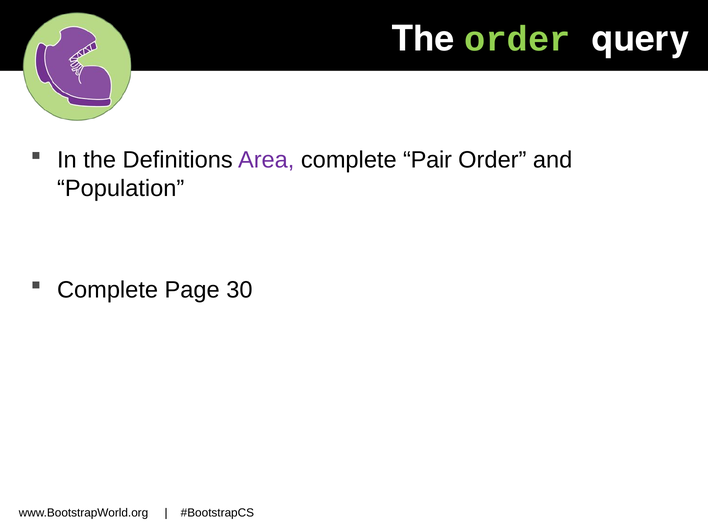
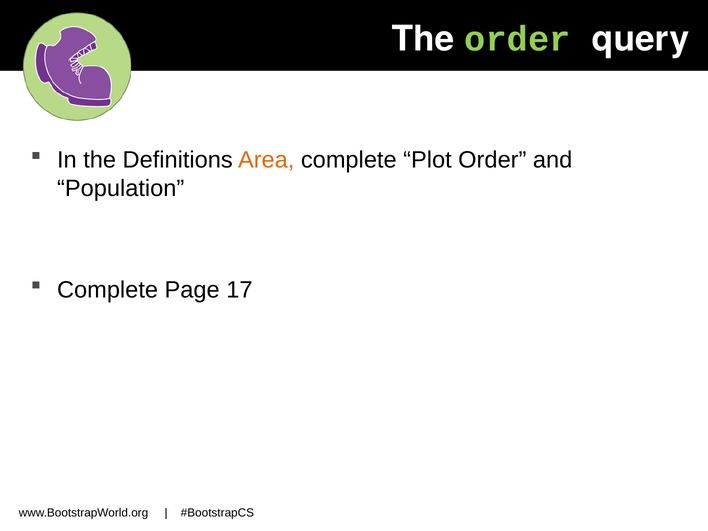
Area colour: purple -> orange
Pair: Pair -> Plot
30: 30 -> 17
